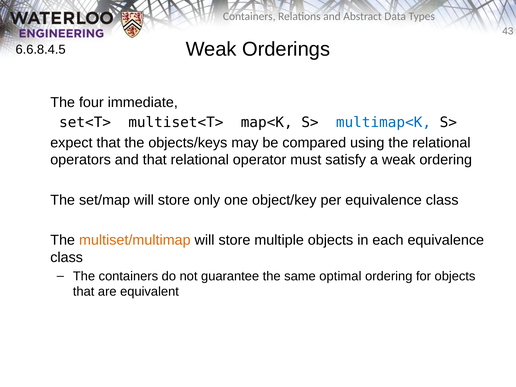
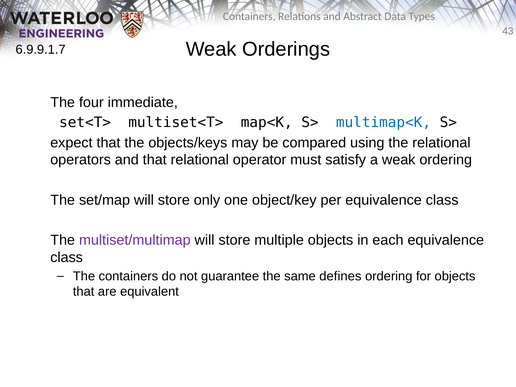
6.6.8.4.5: 6.6.8.4.5 -> 6.9.9.1.7
multiset/multimap colour: orange -> purple
optimal: optimal -> defines
